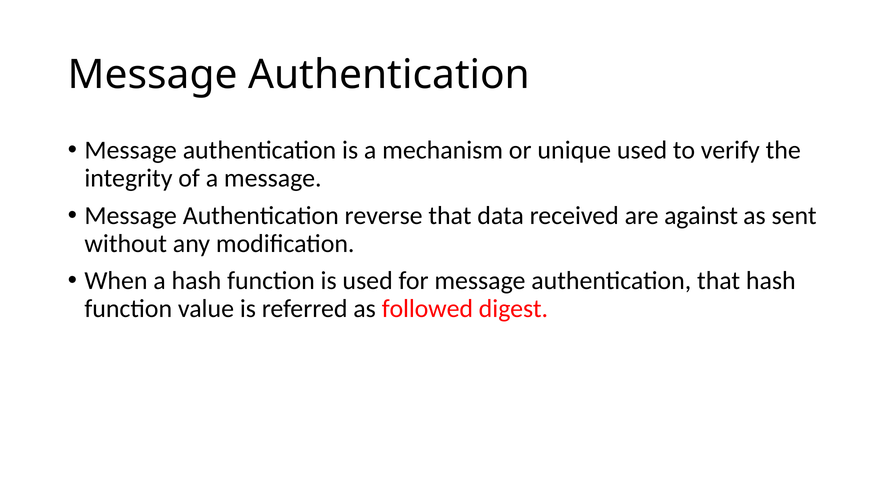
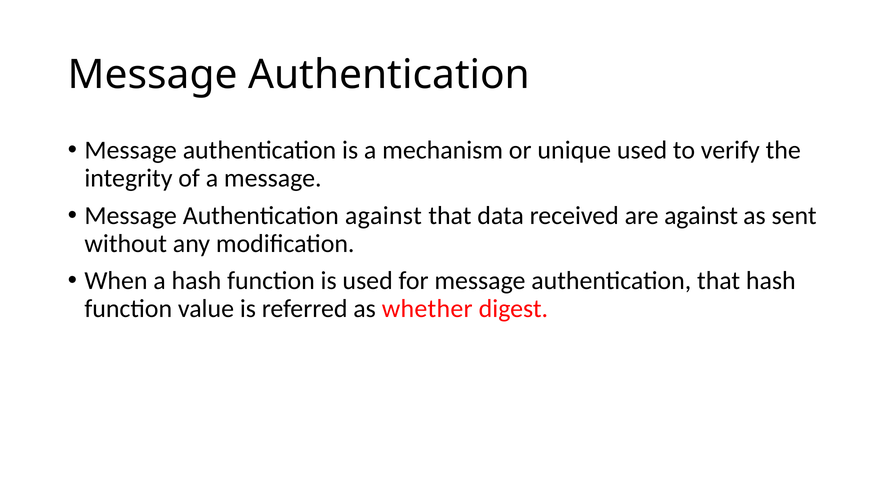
Authentication reverse: reverse -> against
followed: followed -> whether
